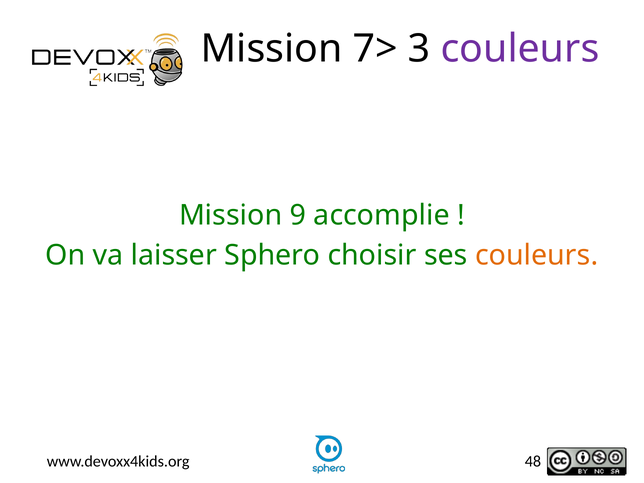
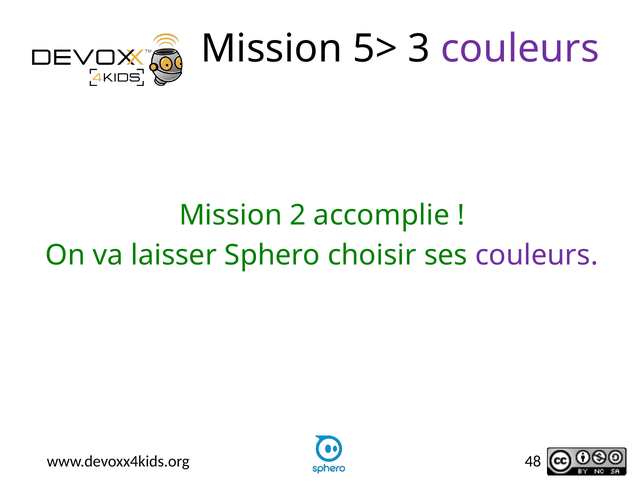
7>: 7> -> 5>
9: 9 -> 2
couleurs at (537, 255) colour: orange -> purple
